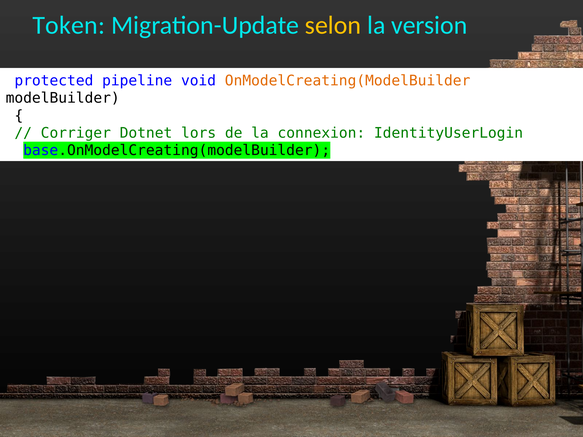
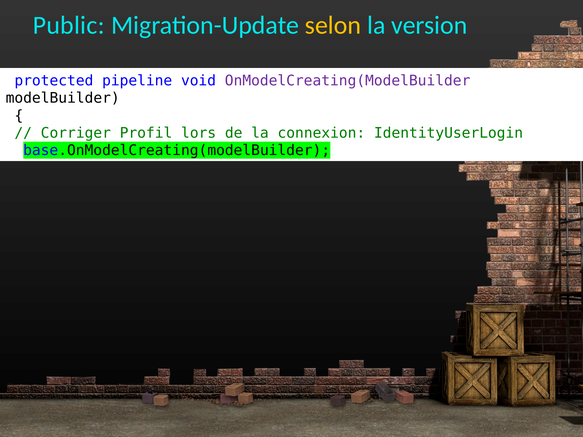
Token: Token -> Public
OnModelCreating(ModelBuilder colour: orange -> purple
Dotnet: Dotnet -> Profil
